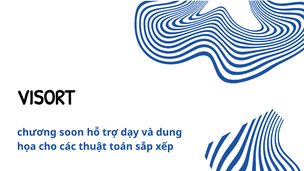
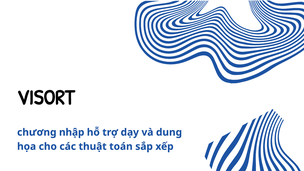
soon: soon -> nhập
